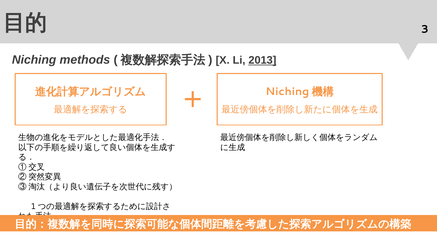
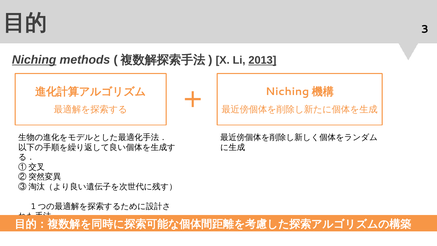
Niching underline: none -> present
